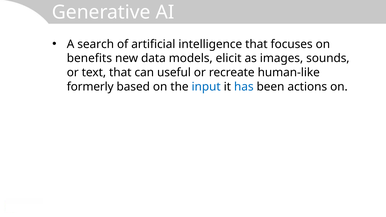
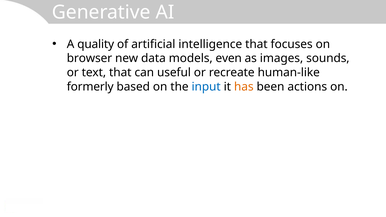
search: search -> quality
benefits: benefits -> browser
elicit: elicit -> even
has colour: blue -> orange
